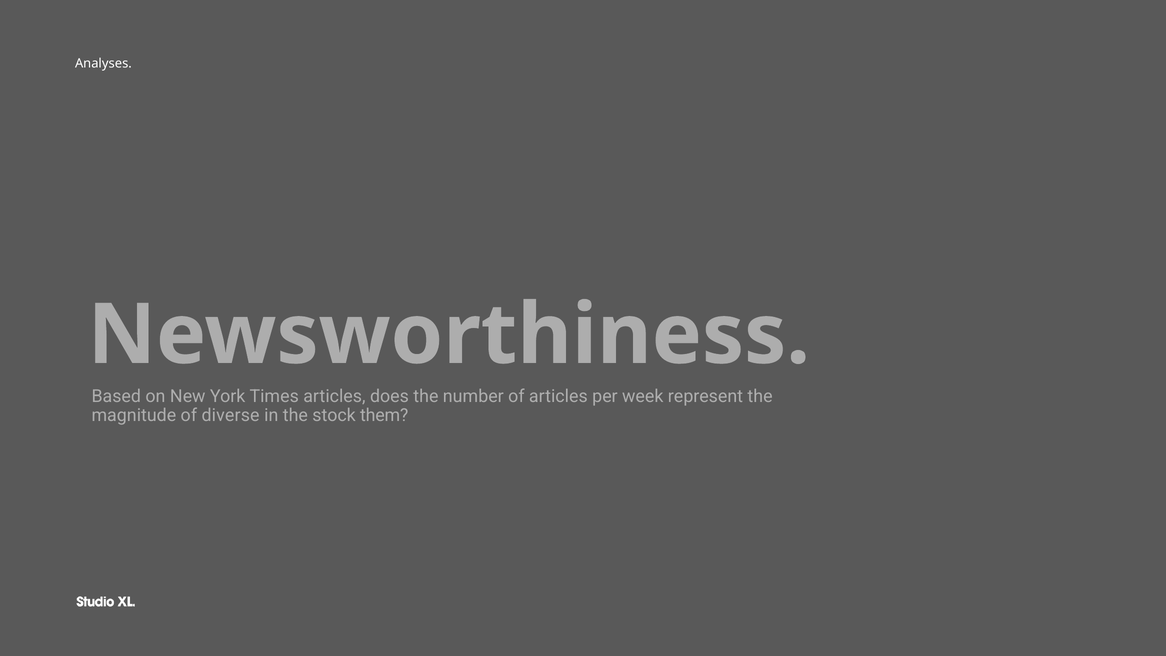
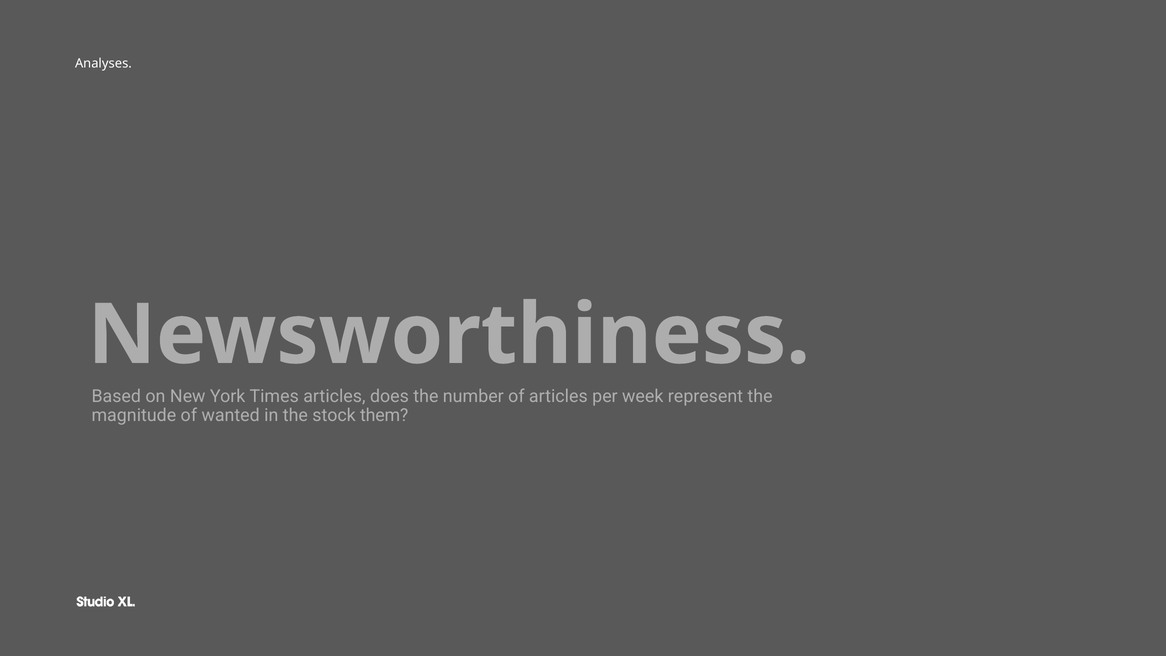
diverse: diverse -> wanted
